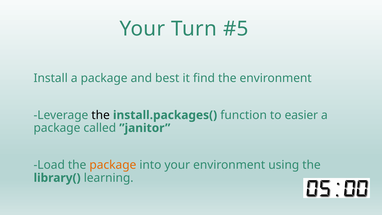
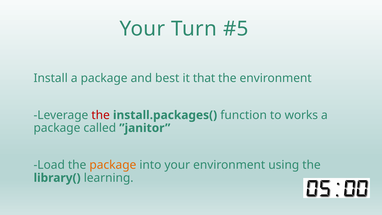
find: find -> that
the at (101, 115) colour: black -> red
easier: easier -> works
